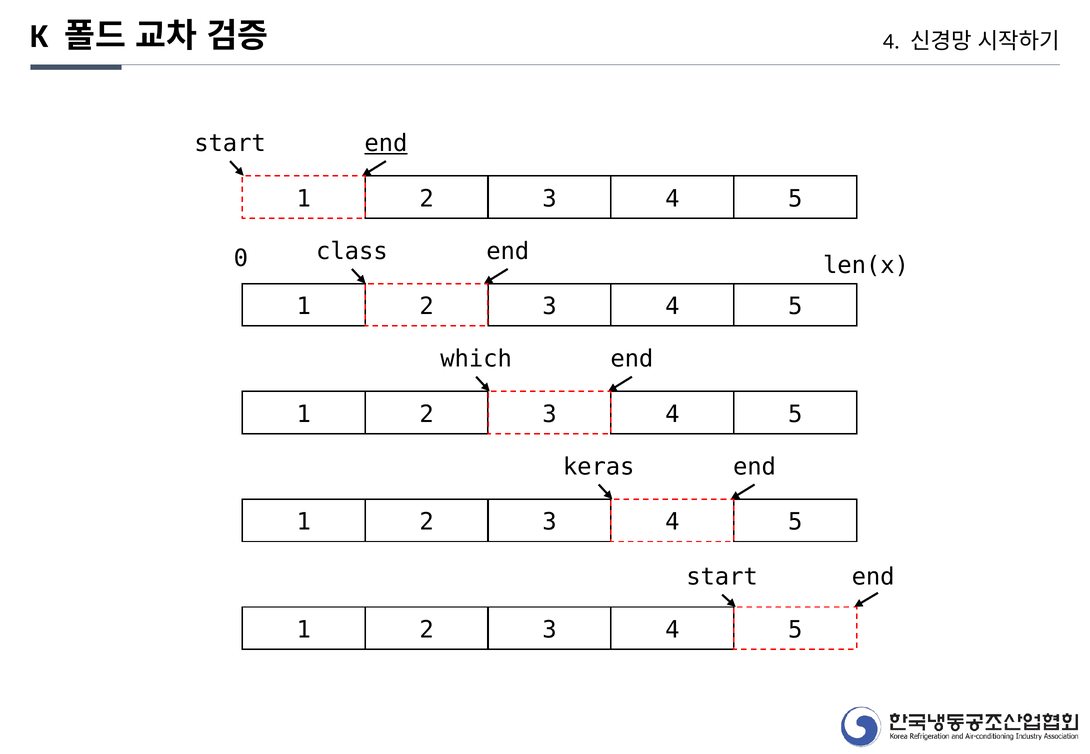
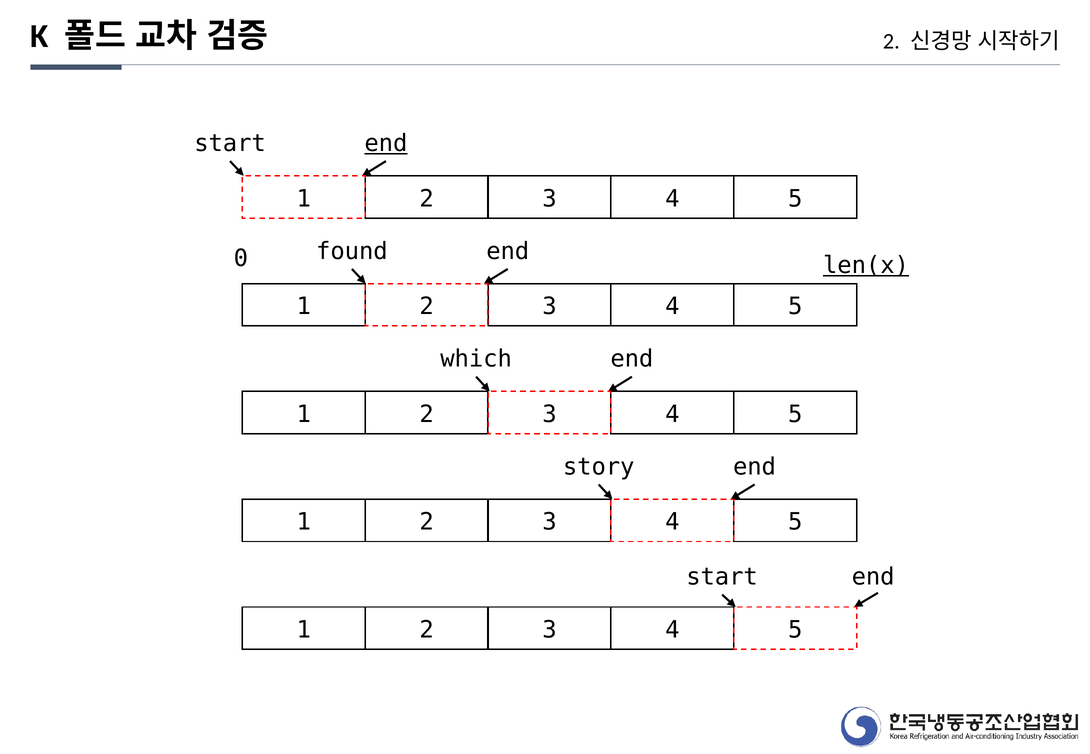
4 at (891, 41): 4 -> 2
class: class -> found
len(x underline: none -> present
keras: keras -> story
